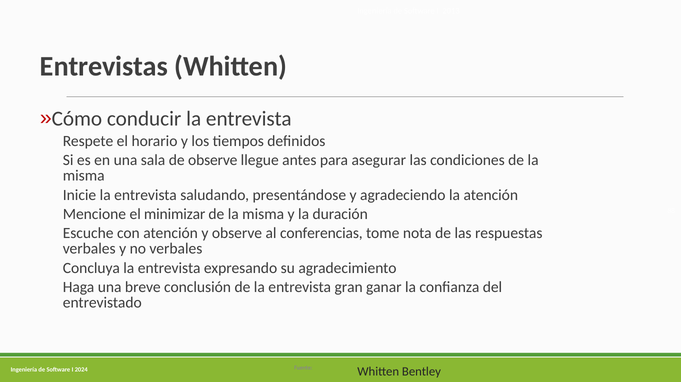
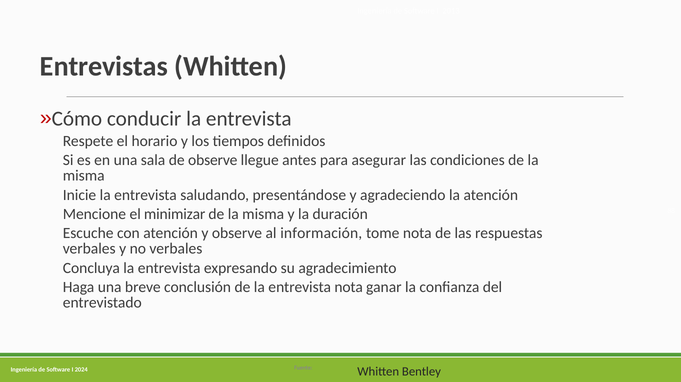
conferencias: conferencias -> información
entrevista gran: gran -> nota
